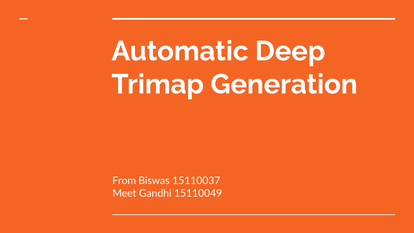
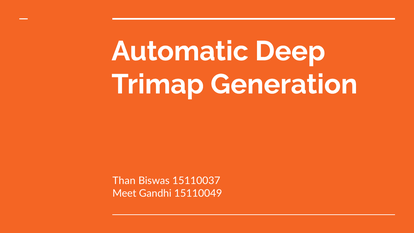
From: From -> Than
